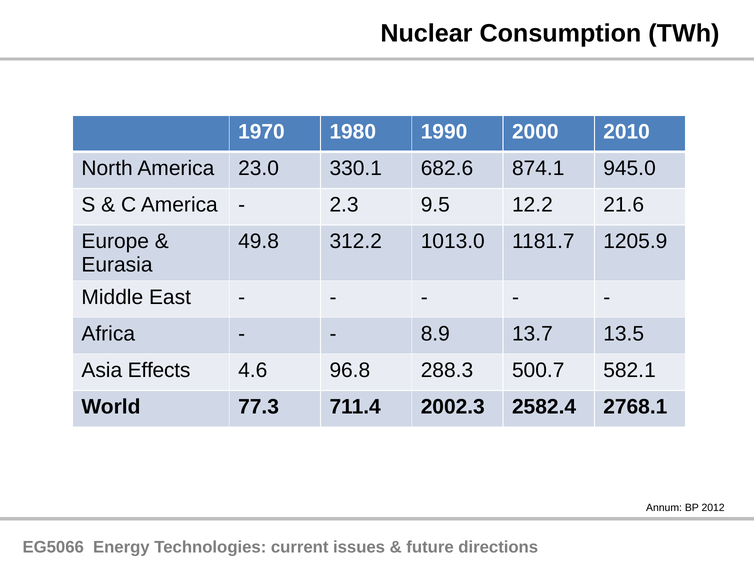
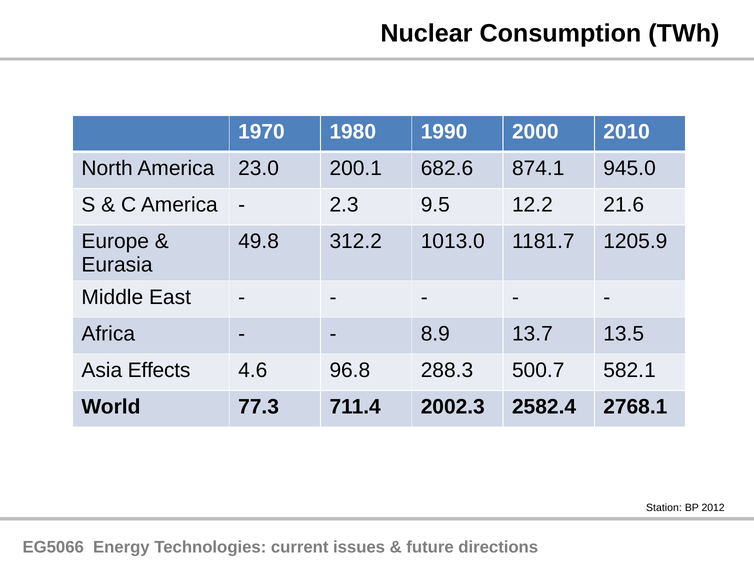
330.1: 330.1 -> 200.1
Annum: Annum -> Station
